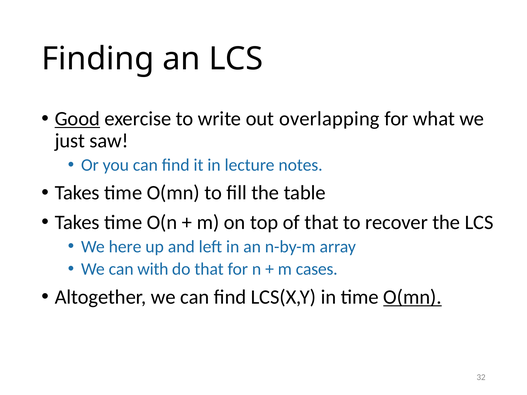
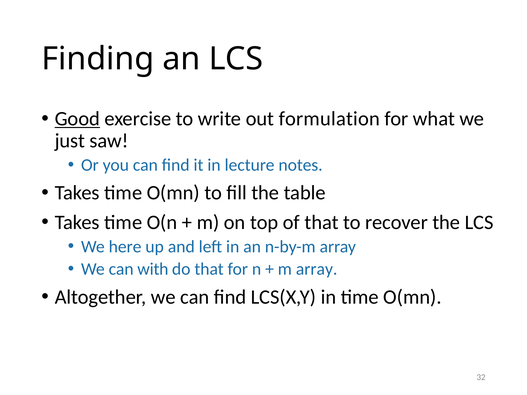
overlapping: overlapping -> formulation
m cases: cases -> array
O(mn at (412, 297) underline: present -> none
